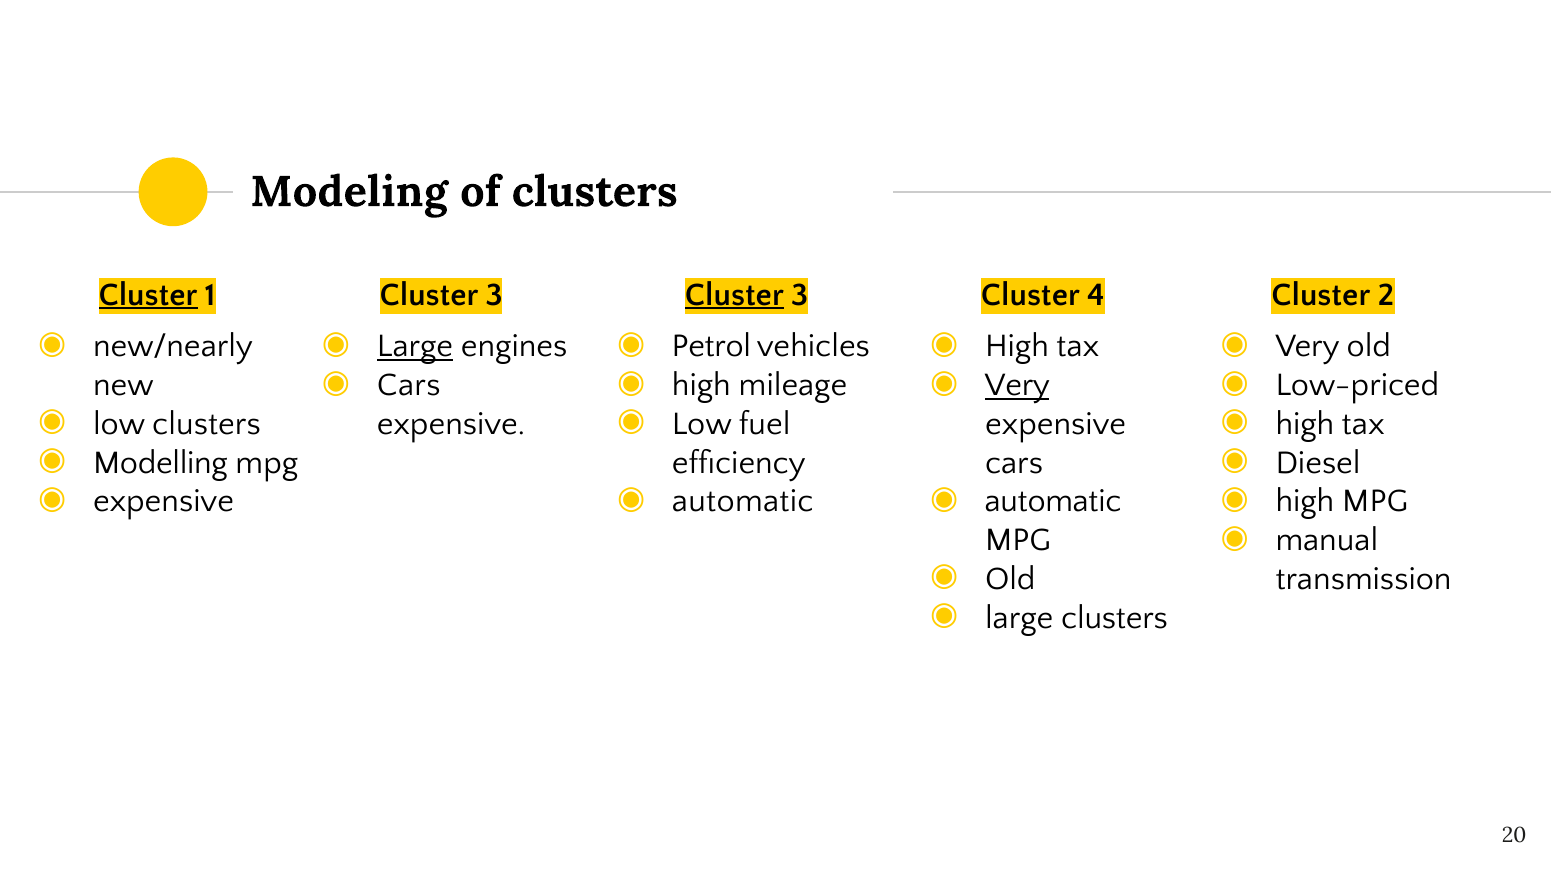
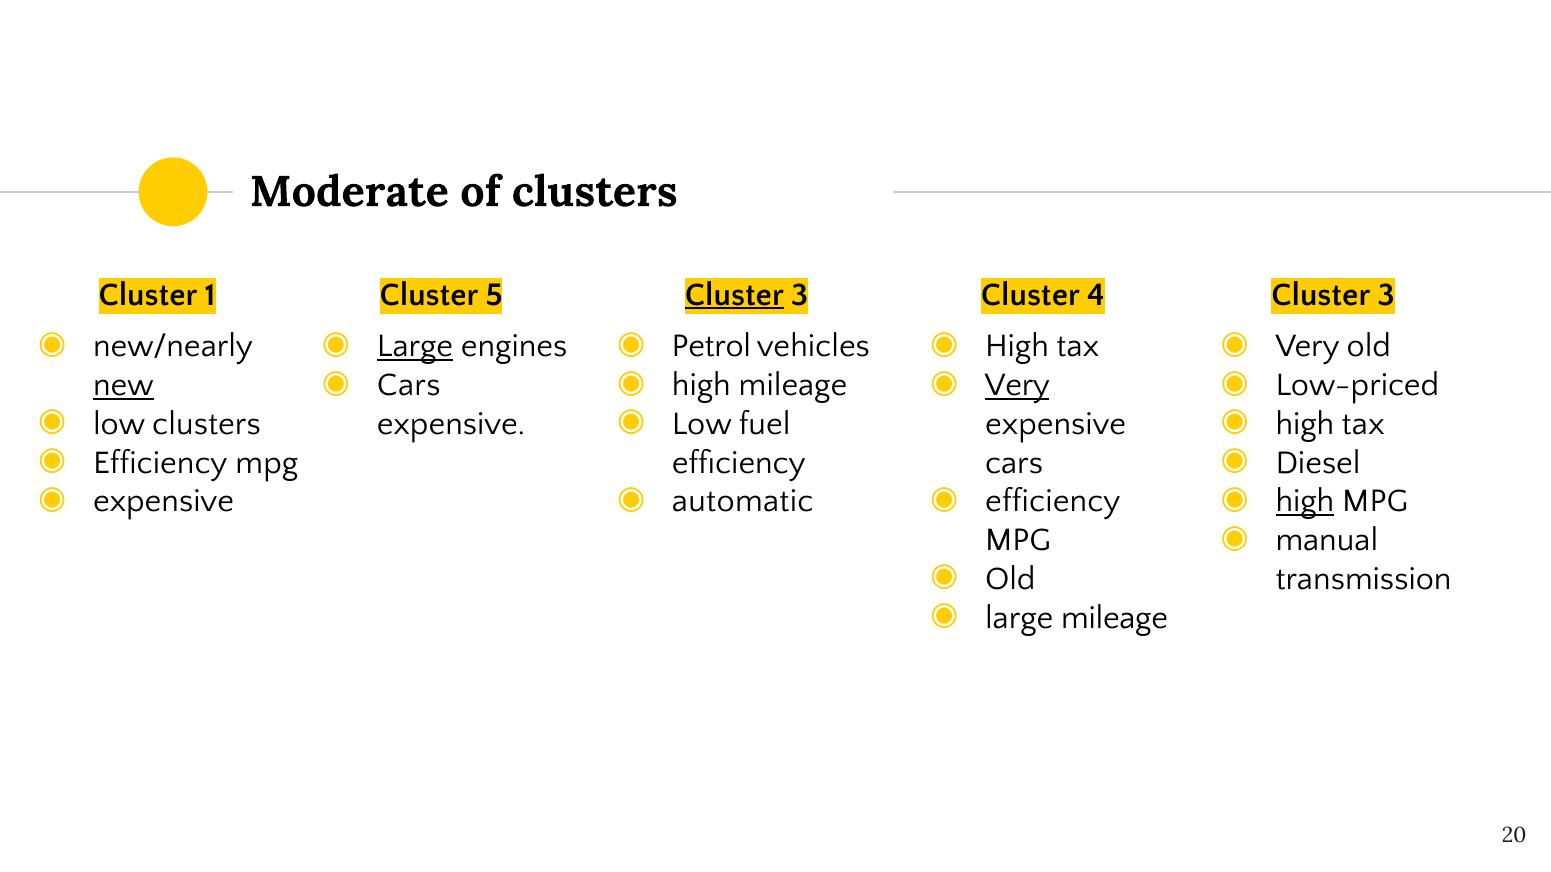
Modeling: Modeling -> Moderate
Cluster at (148, 295) underline: present -> none
3 at (494, 295): 3 -> 5
2 at (1386, 295): 2 -> 3
new underline: none -> present
Modelling at (160, 463): Modelling -> Efficiency
automatic at (1053, 501): automatic -> efficiency
high at (1305, 501) underline: none -> present
large clusters: clusters -> mileage
